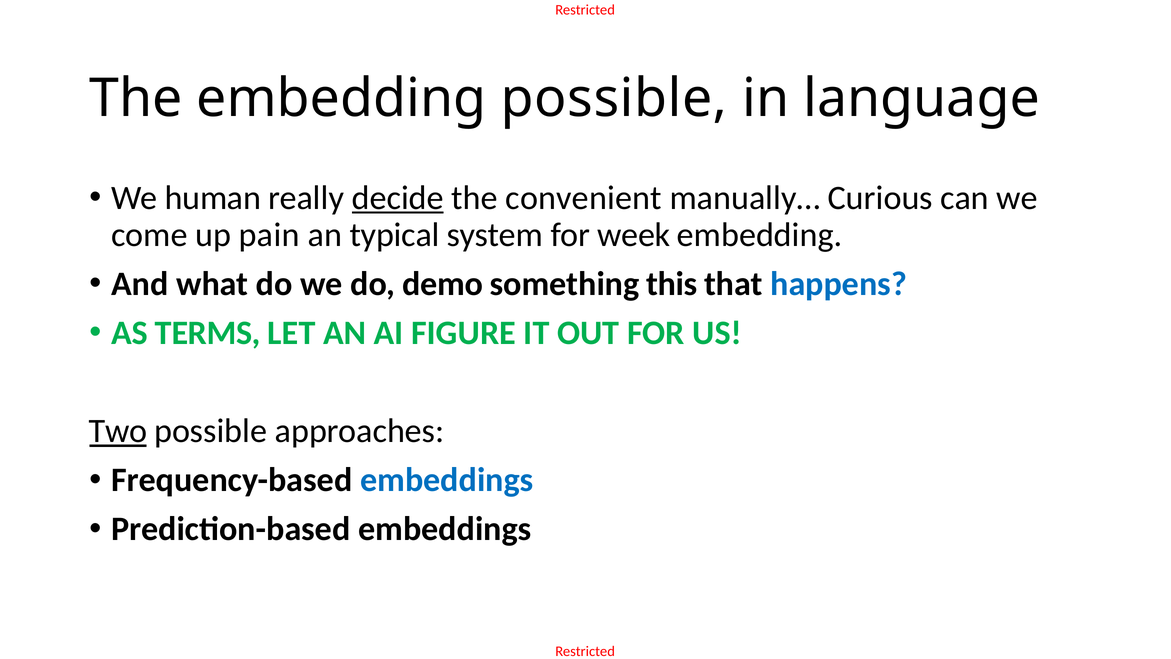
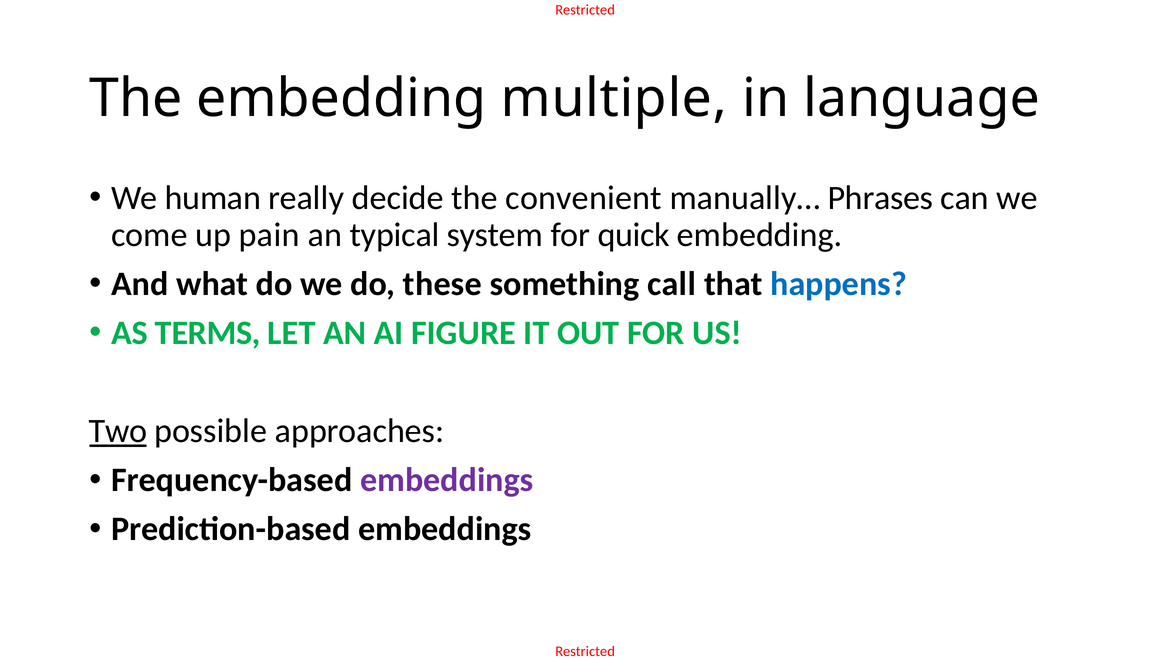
embedding possible: possible -> multiple
decide underline: present -> none
Curious: Curious -> Phrases
week: week -> quick
demo: demo -> these
this: this -> call
embeddings at (447, 480) colour: blue -> purple
